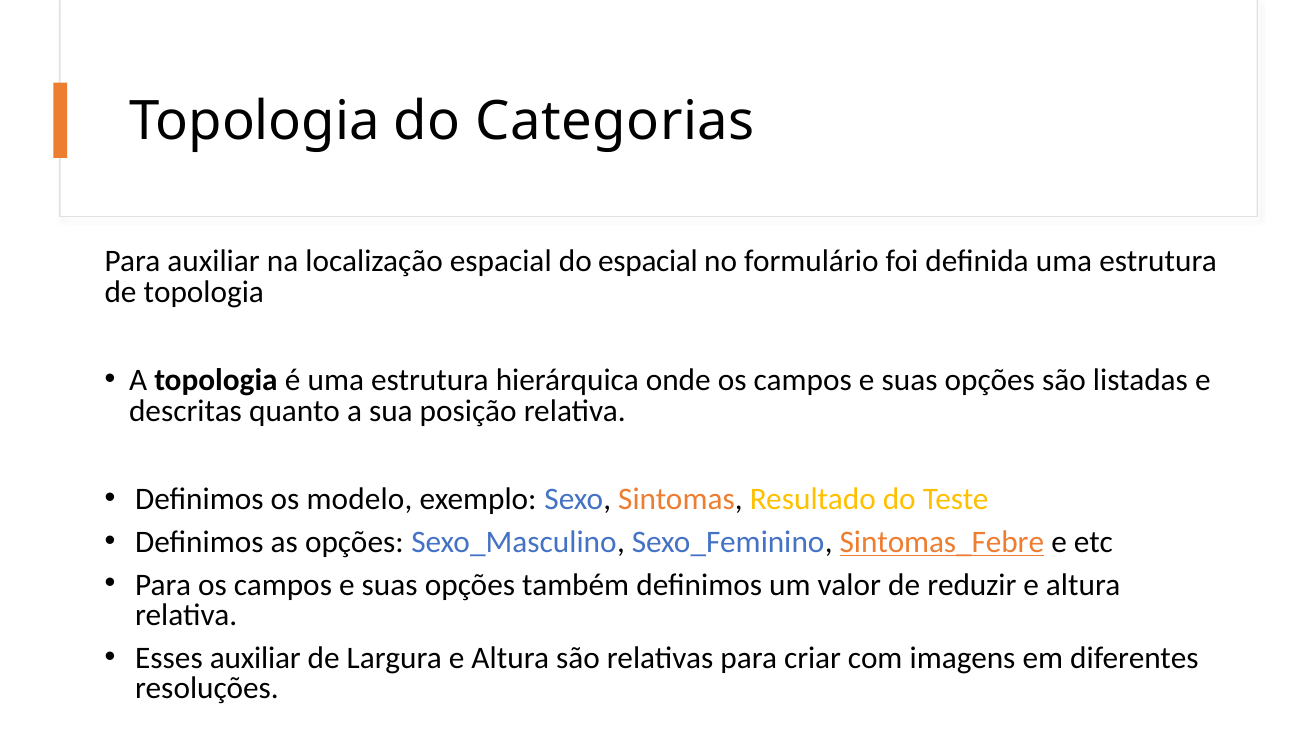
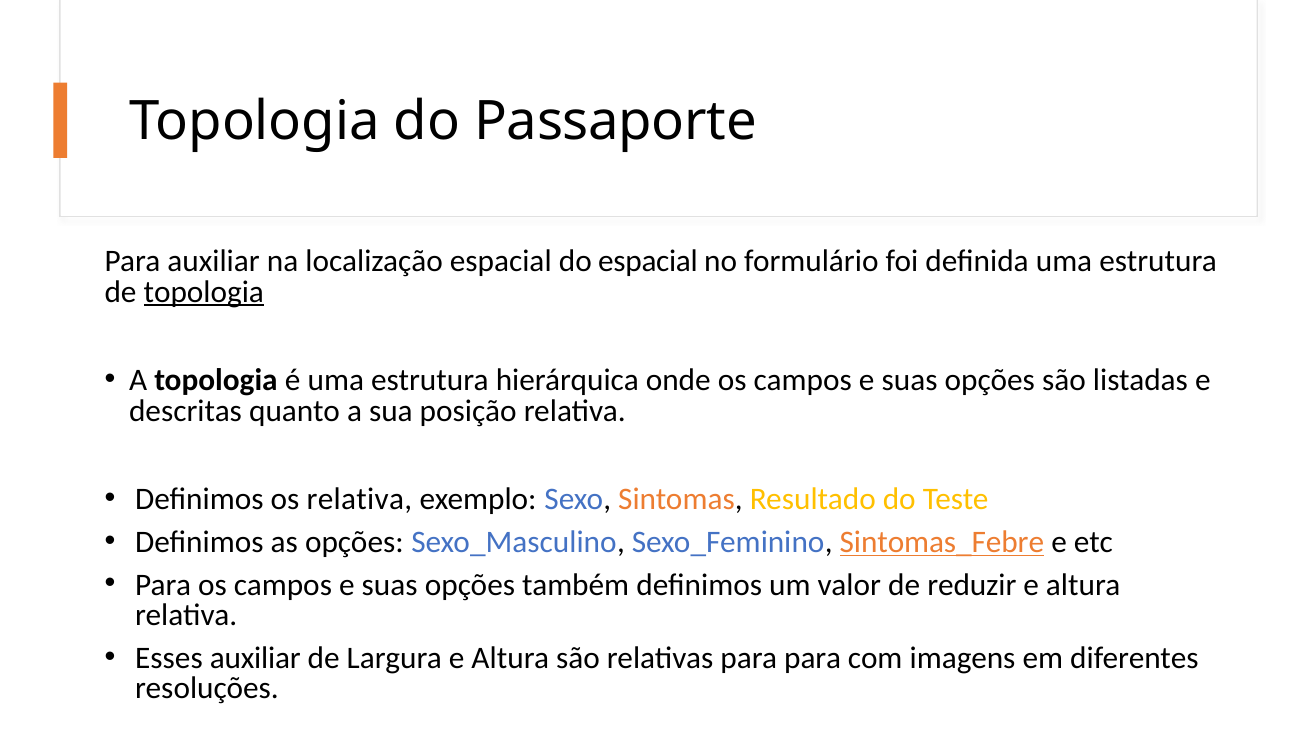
Categorias: Categorias -> Passaporte
topologia at (204, 292) underline: none -> present
os modelo: modelo -> relativa
para criar: criar -> para
